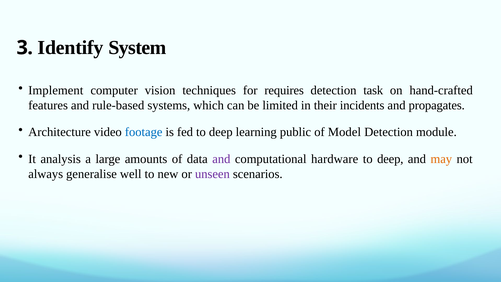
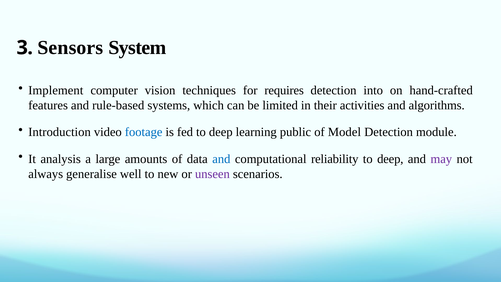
Identify: Identify -> Sensors
task: task -> into
incidents: incidents -> activities
propagates: propagates -> algorithms
Architecture: Architecture -> Introduction
and at (221, 159) colour: purple -> blue
hardware: hardware -> reliability
may colour: orange -> purple
